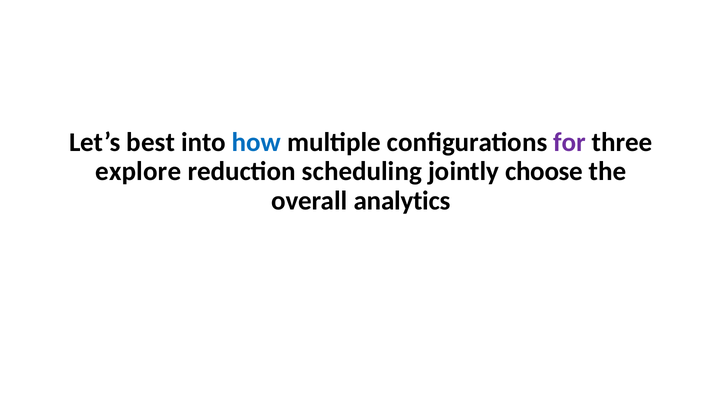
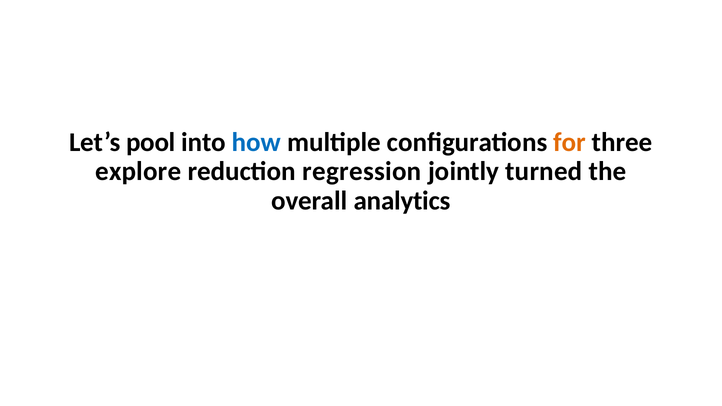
best: best -> pool
for colour: purple -> orange
scheduling: scheduling -> regression
choose: choose -> turned
